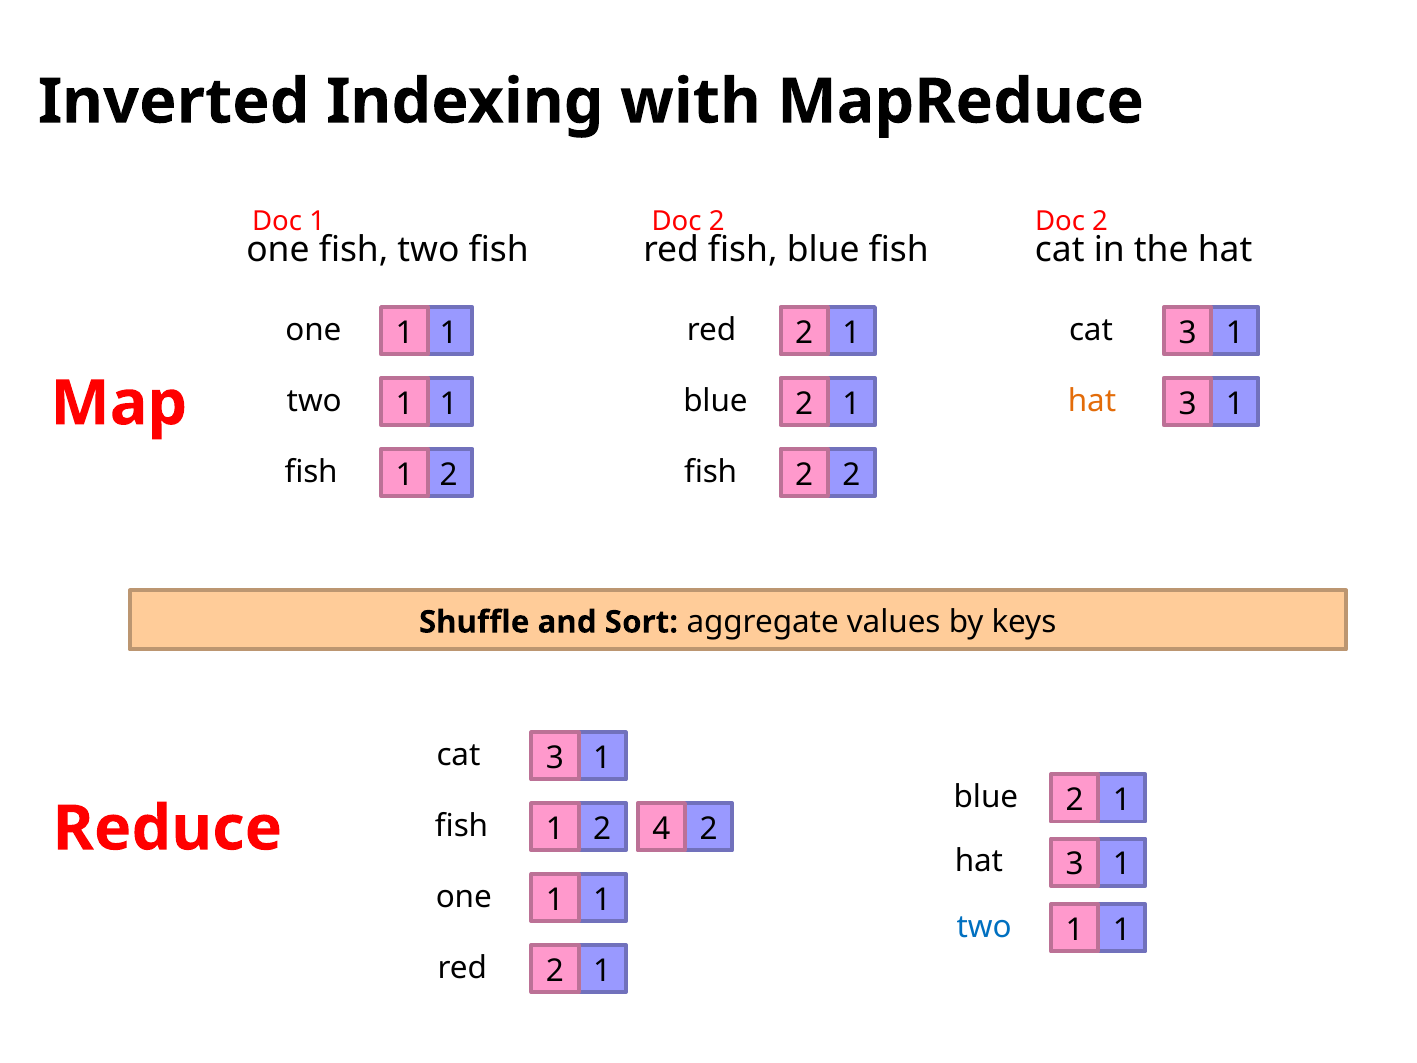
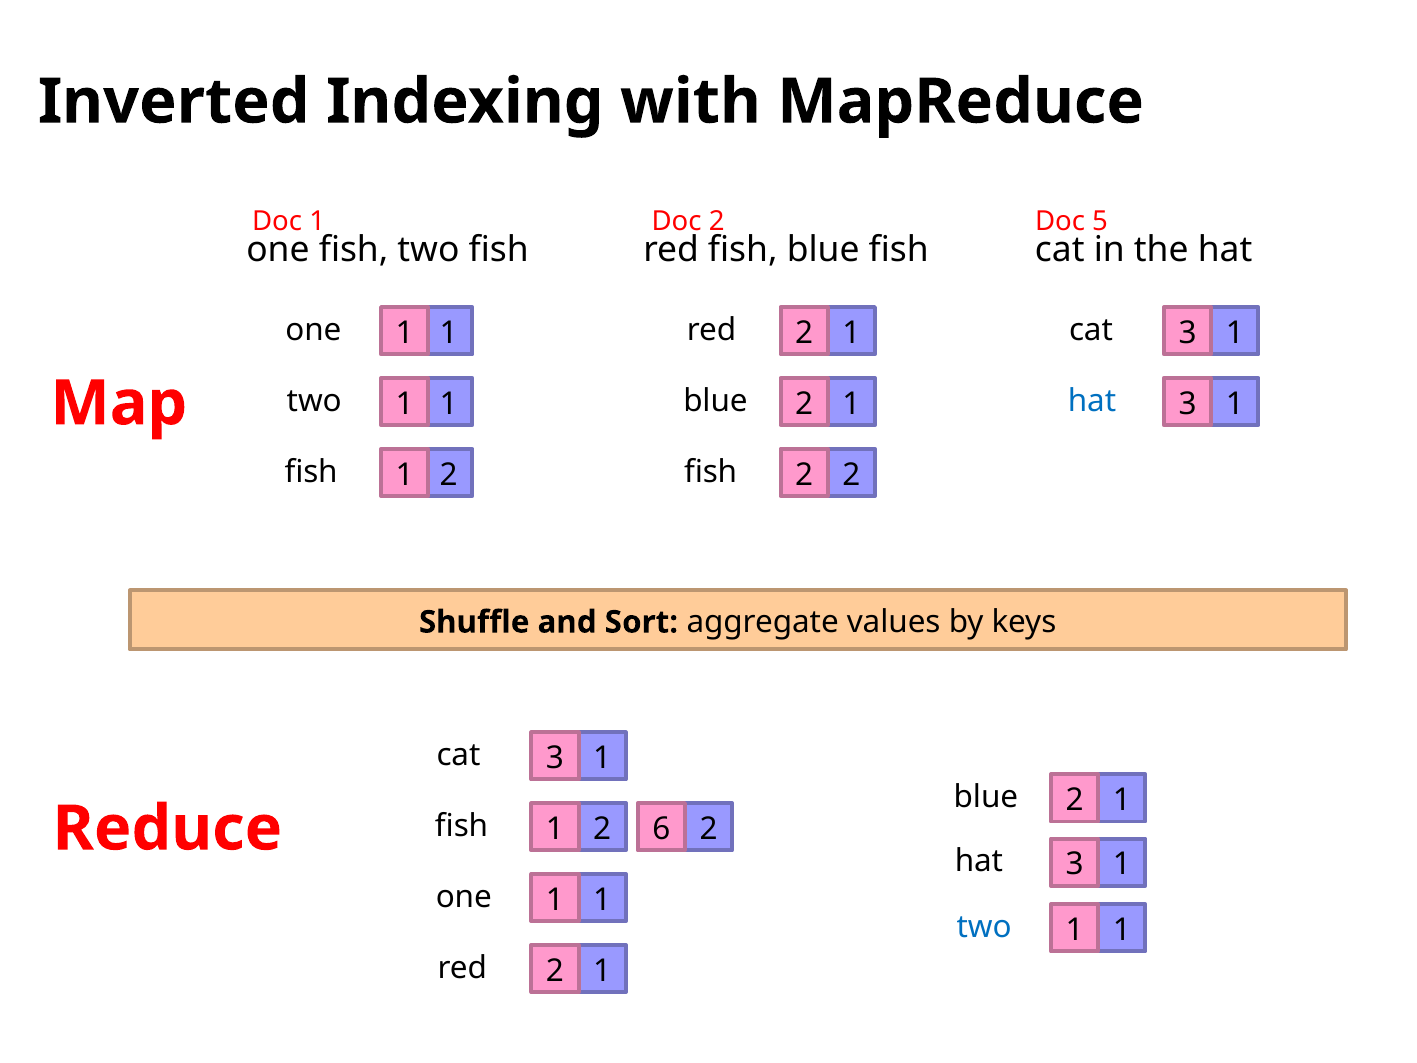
2 at (1100, 221): 2 -> 5
hat at (1092, 401) colour: orange -> blue
4: 4 -> 6
